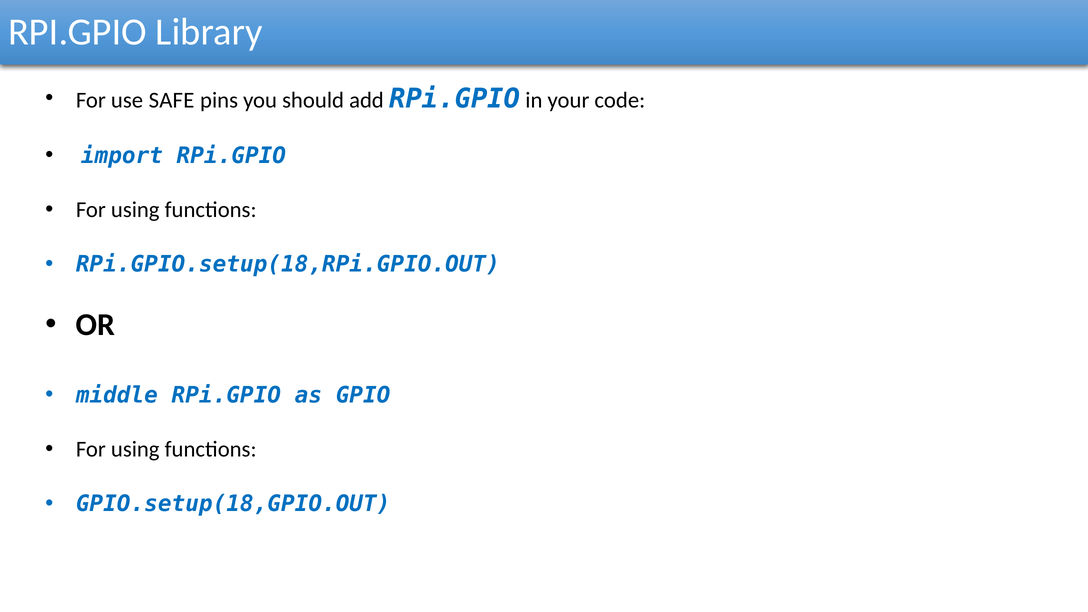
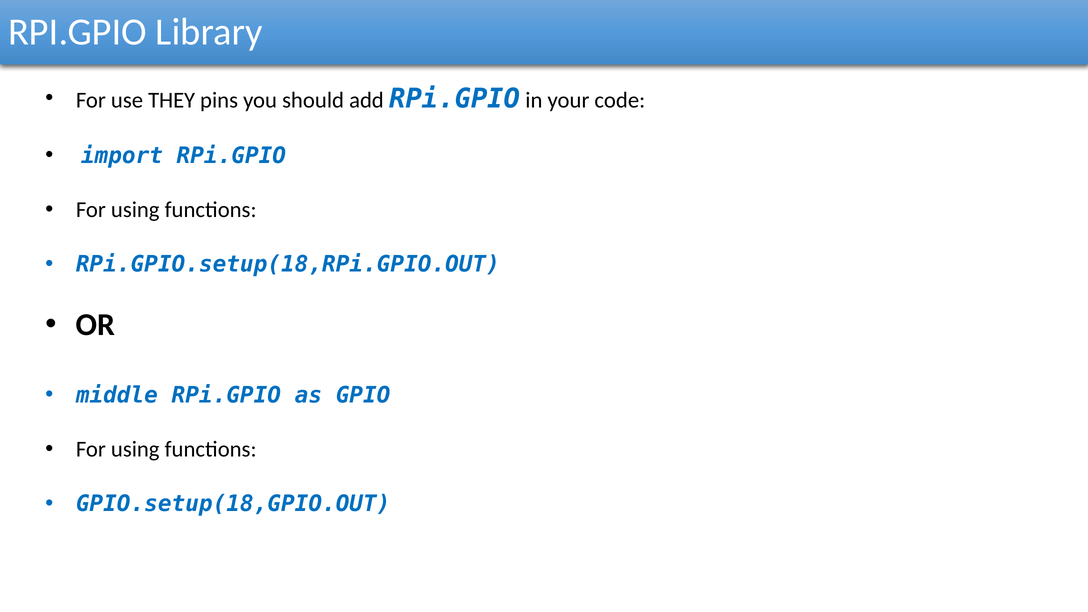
SAFE: SAFE -> THEY
